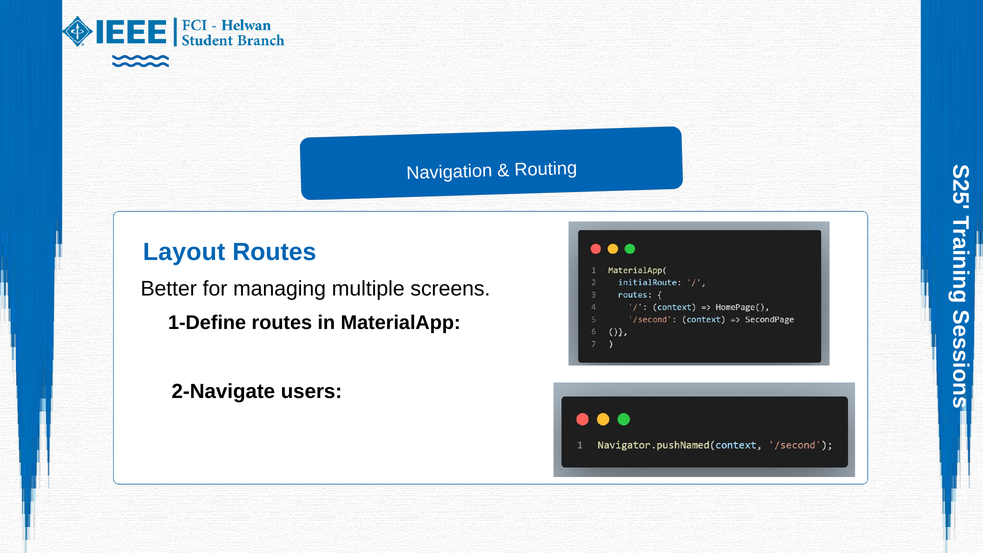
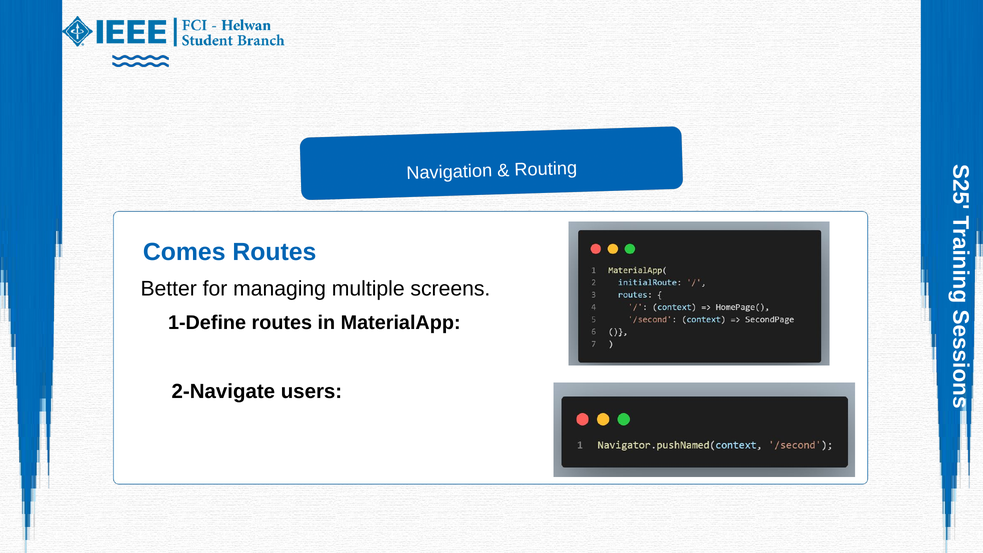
Layout: Layout -> Comes
